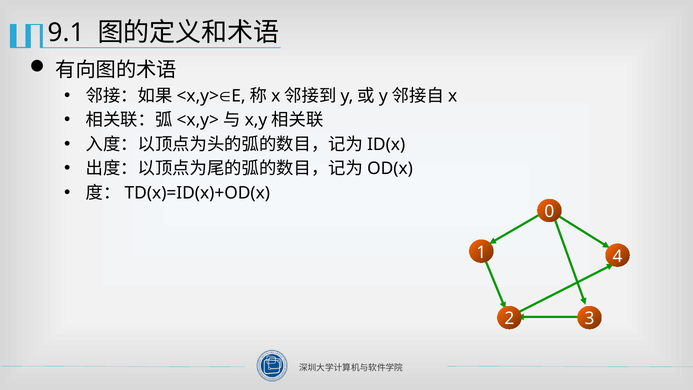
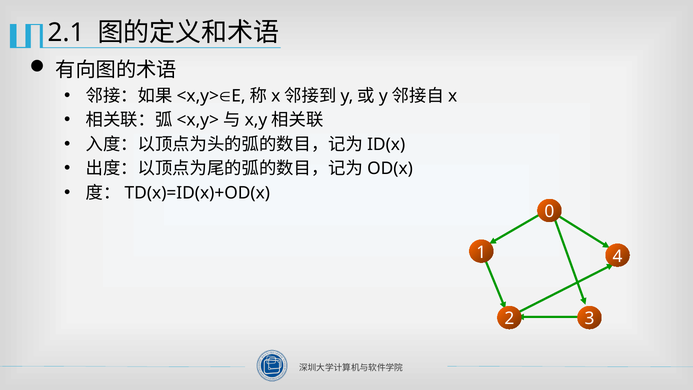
9.1: 9.1 -> 2.1
